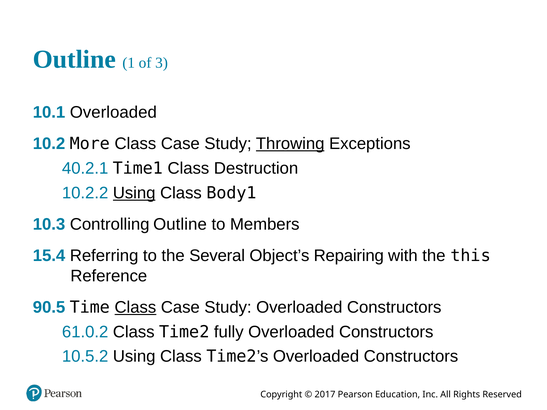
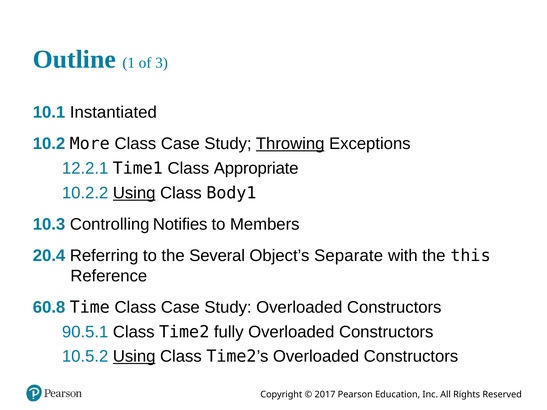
10.1 Overloaded: Overloaded -> Instantiated
40.2.1: 40.2.1 -> 12.2.1
Destruction: Destruction -> Appropriate
Controlling Outline: Outline -> Notifies
15.4: 15.4 -> 20.4
Repairing: Repairing -> Separate
90.5: 90.5 -> 60.8
Class at (135, 307) underline: present -> none
61.0.2: 61.0.2 -> 90.5.1
Using at (134, 357) underline: none -> present
